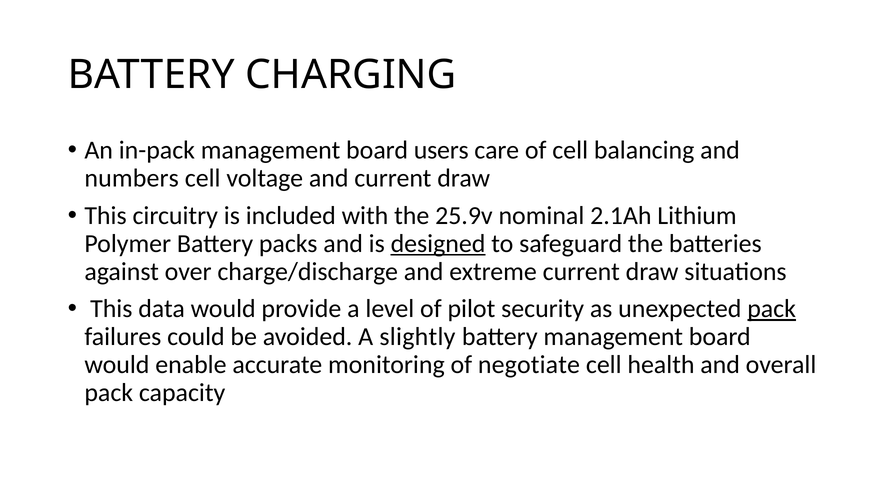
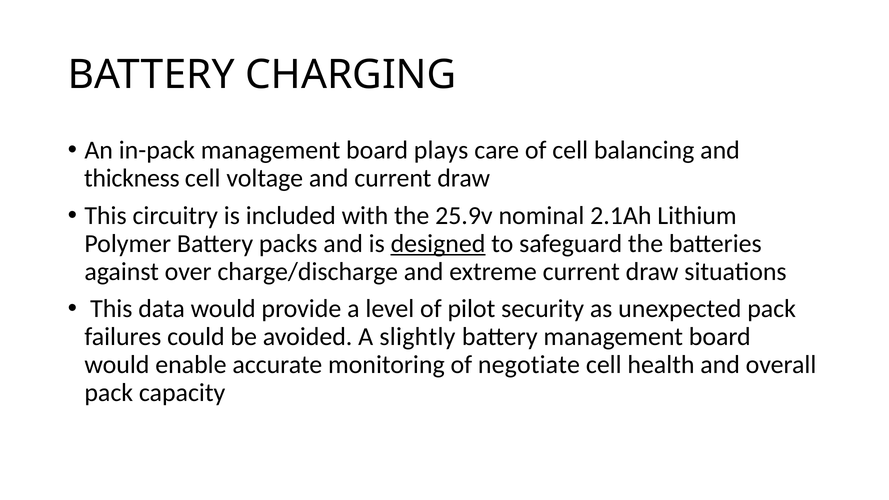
users: users -> plays
numbers: numbers -> thickness
pack at (772, 309) underline: present -> none
